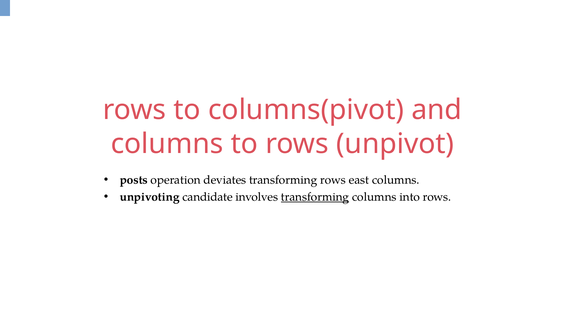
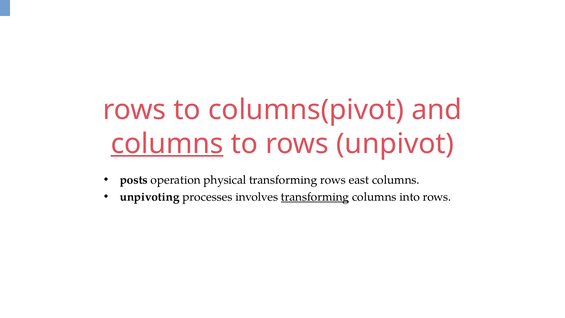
columns at (167, 144) underline: none -> present
deviates: deviates -> physical
candidate: candidate -> processes
